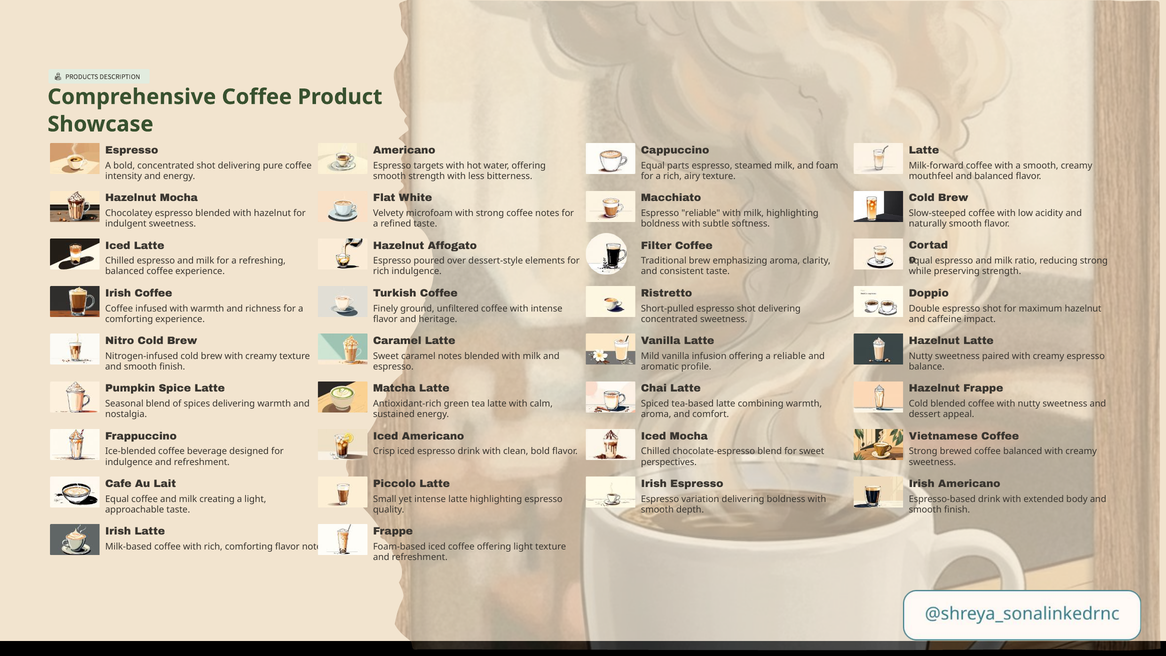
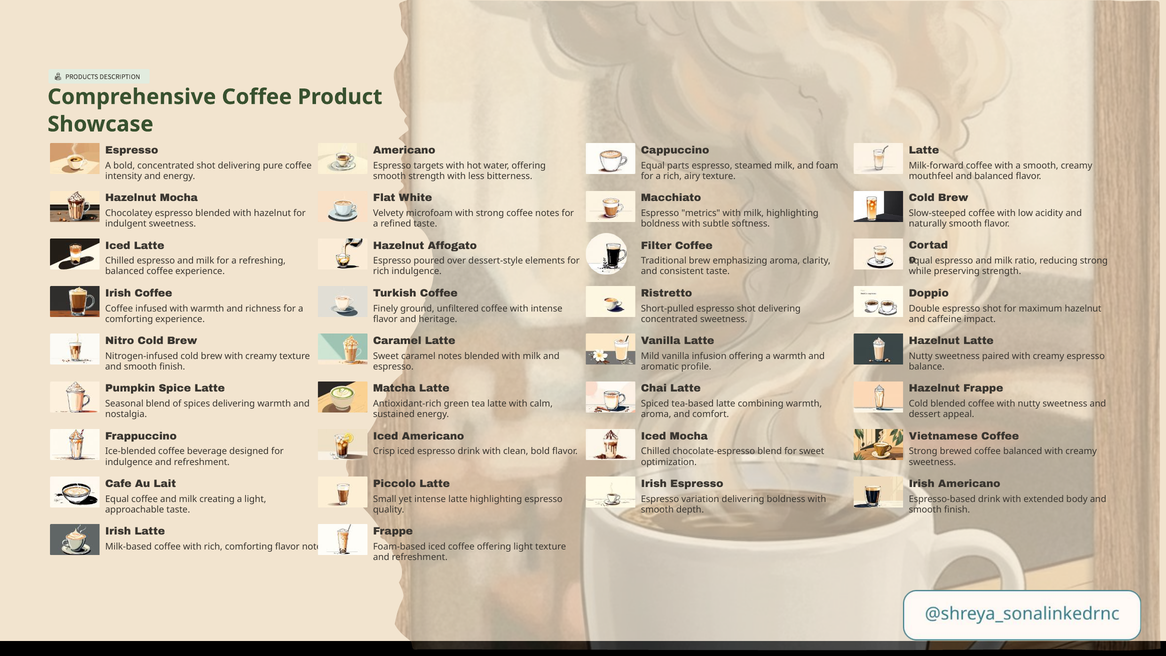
Espresso reliable: reliable -> metrics
a reliable: reliable -> warmth
perspectives: perspectives -> optimization
